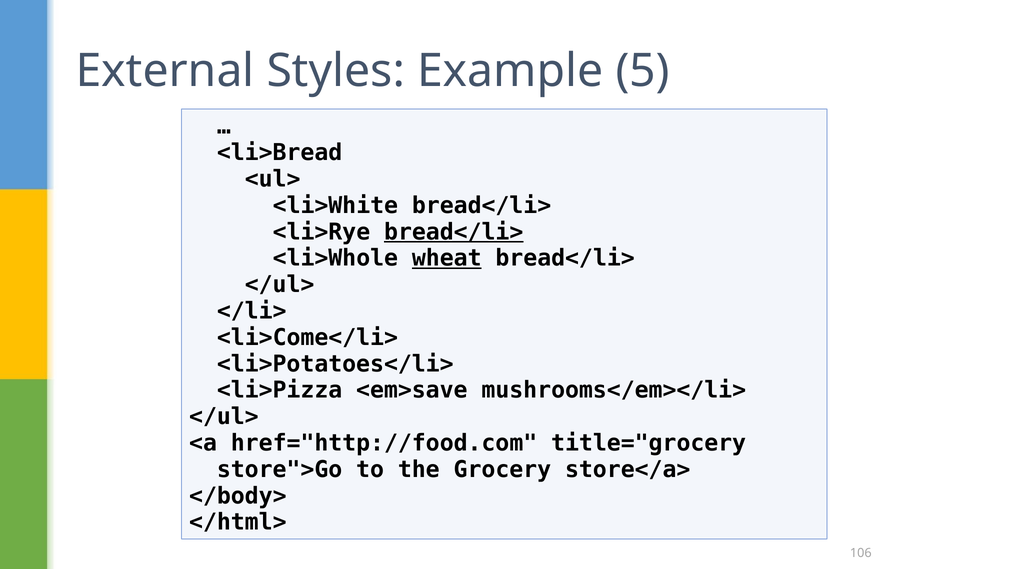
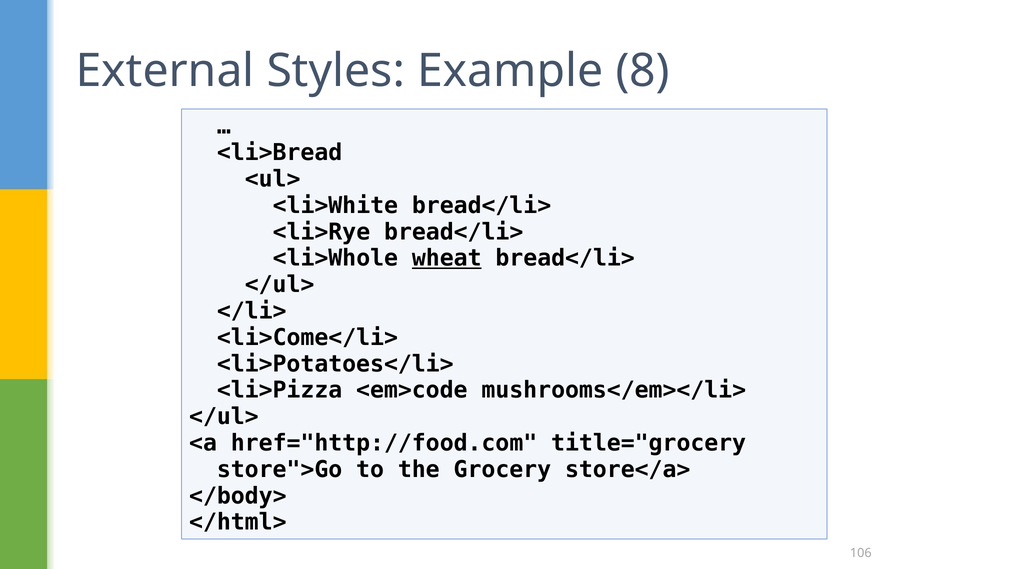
5: 5 -> 8
bread</li> at (454, 232) underline: present -> none
<em>save: <em>save -> <em>code
